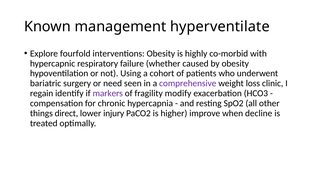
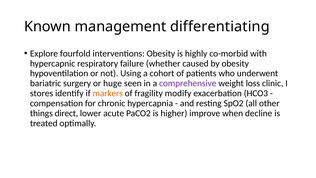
hyperventilate: hyperventilate -> differentiating
need: need -> huge
regain: regain -> stores
markers colour: purple -> orange
injury: injury -> acute
